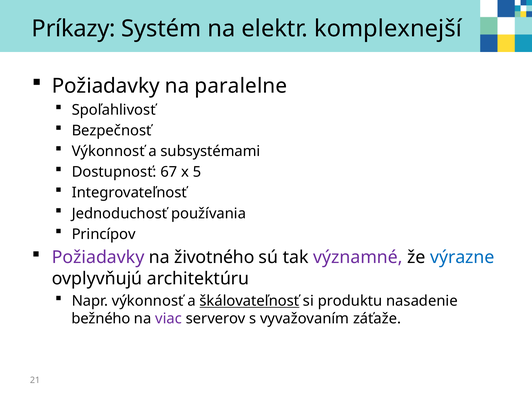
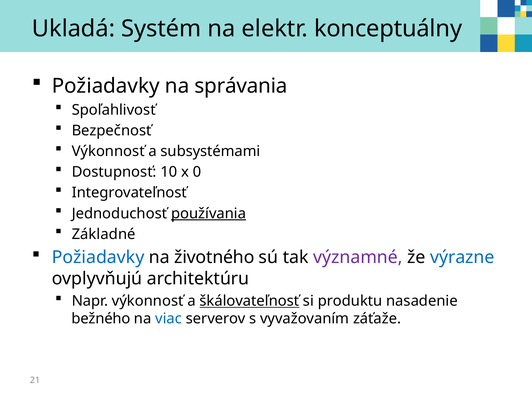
Príkazy: Príkazy -> Ukladá
komplexnejší: komplexnejší -> konceptuálny
paralelne: paralelne -> správania
67: 67 -> 10
5: 5 -> 0
používania underline: none -> present
Princípov: Princípov -> Základné
Požiadavky at (98, 257) colour: purple -> blue
viac colour: purple -> blue
